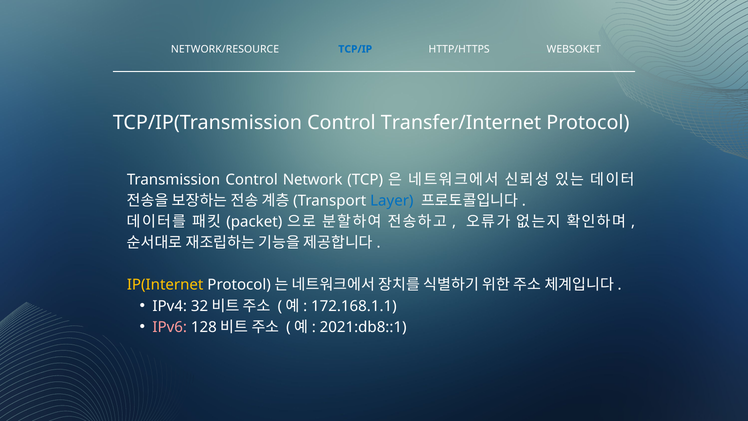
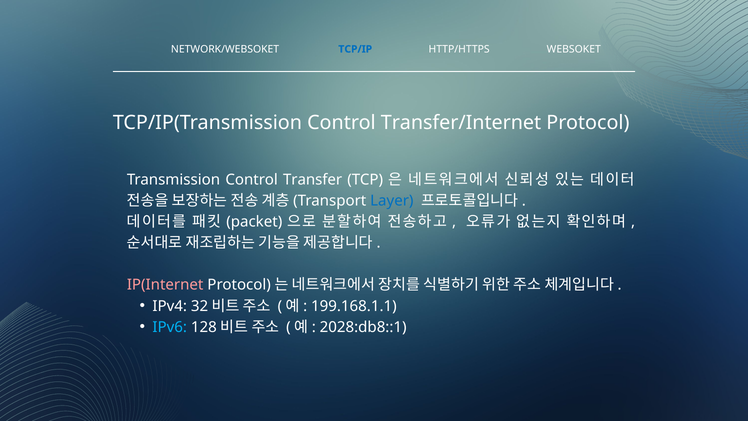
NETWORK/RESOURCE: NETWORK/RESOURCE -> NETWORK/WEBSOKET
Network: Network -> Transfer
IP(Internet colour: yellow -> pink
172.168.1.1: 172.168.1.1 -> 199.168.1.1
IPv6 colour: pink -> light blue
2021:db8::1: 2021:db8::1 -> 2028:db8::1
